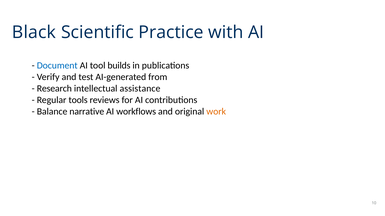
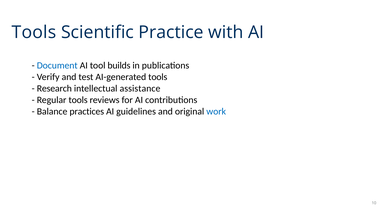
Black at (34, 32): Black -> Tools
AI-generated from: from -> tools
narrative: narrative -> practices
workflows: workflows -> guidelines
work colour: orange -> blue
